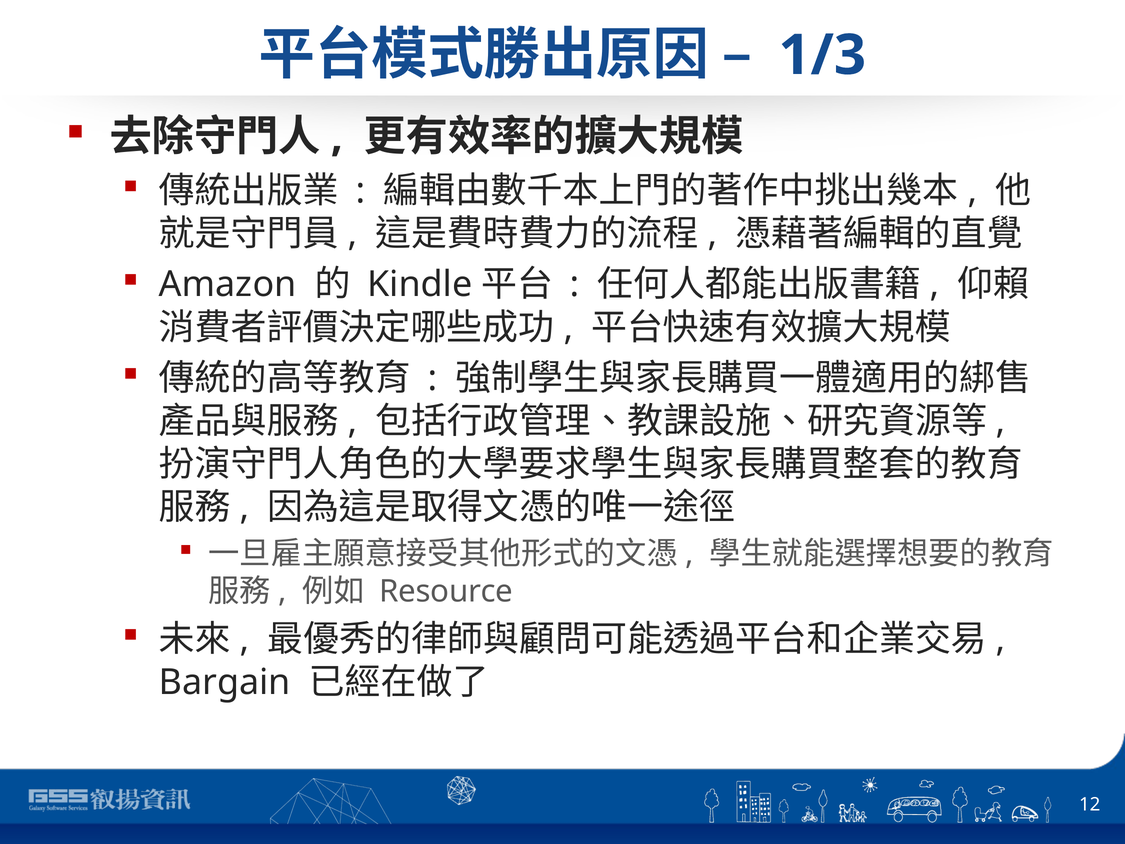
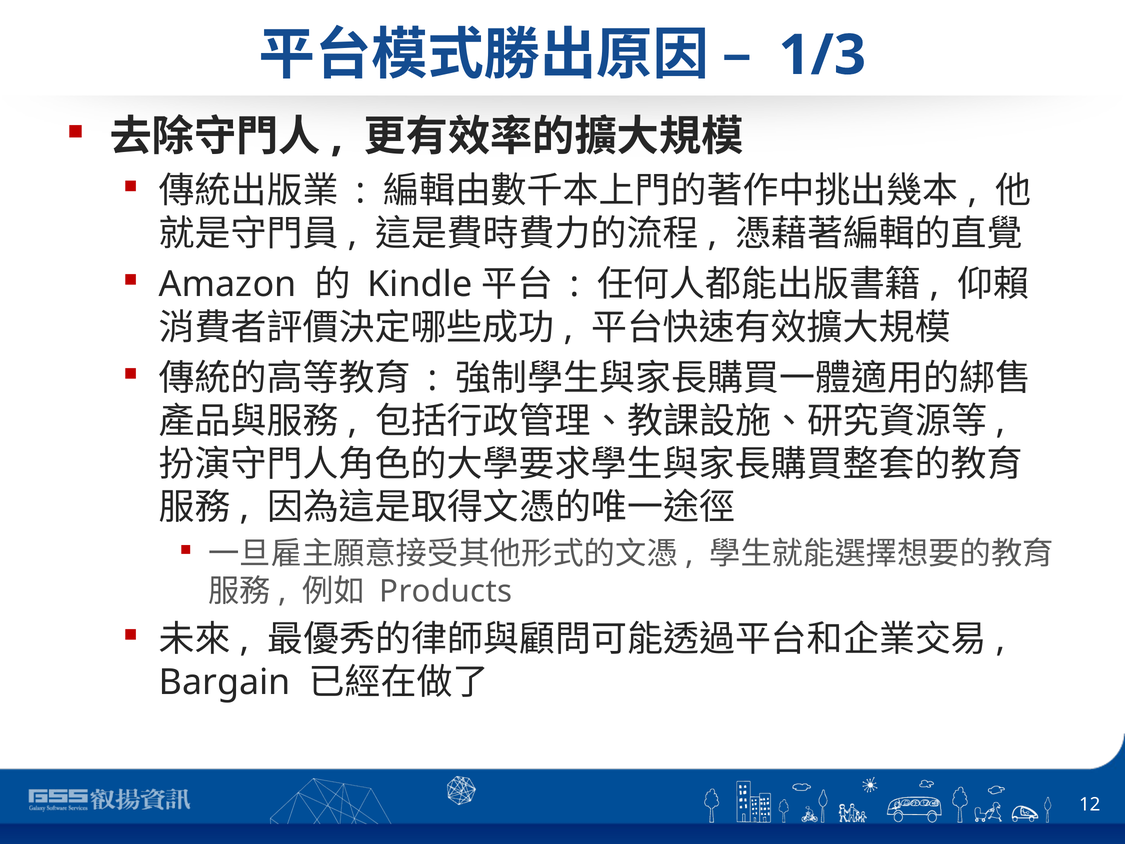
Resource: Resource -> Products
